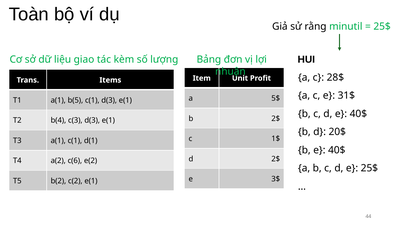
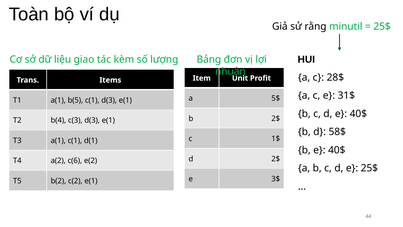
20$: 20$ -> 58$
